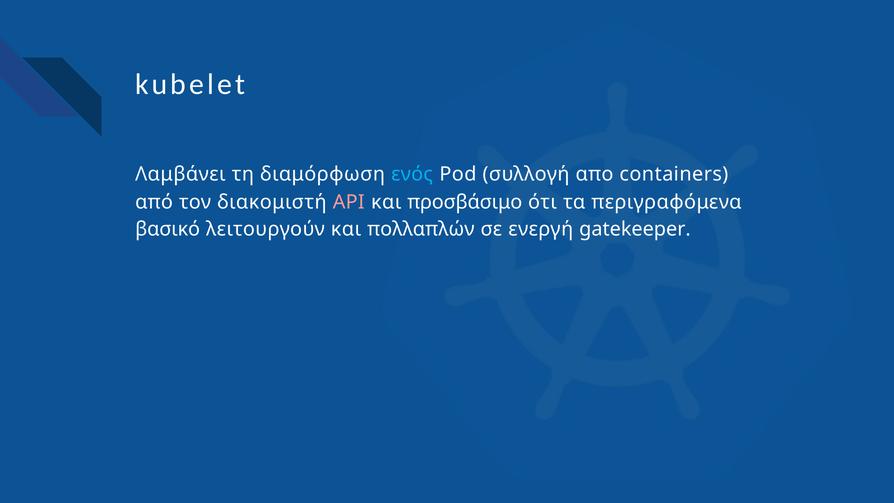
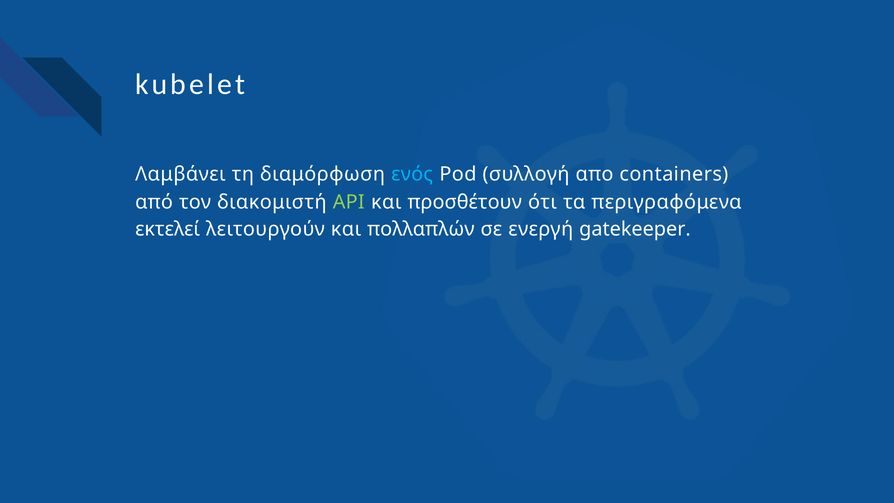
API colour: pink -> light green
προσβάσιμο: προσβάσιμο -> προσθέτουν
βασικό: βασικό -> εκτελεί
